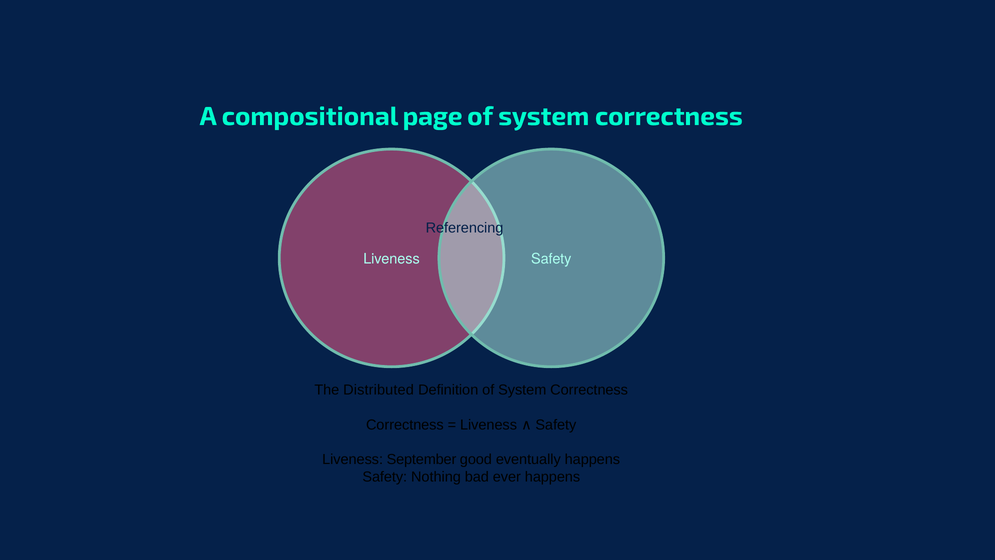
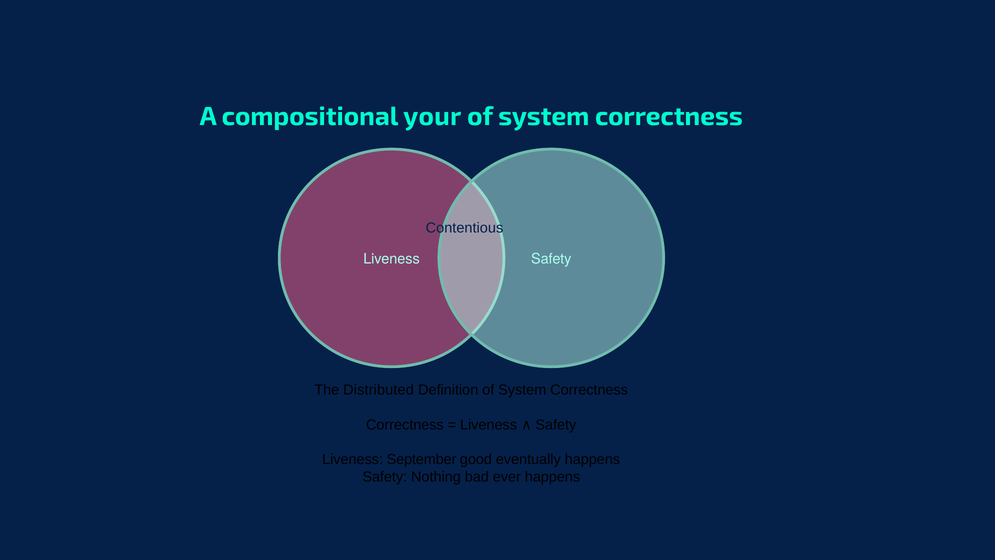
page: page -> your
Referencing: Referencing -> Contentious
